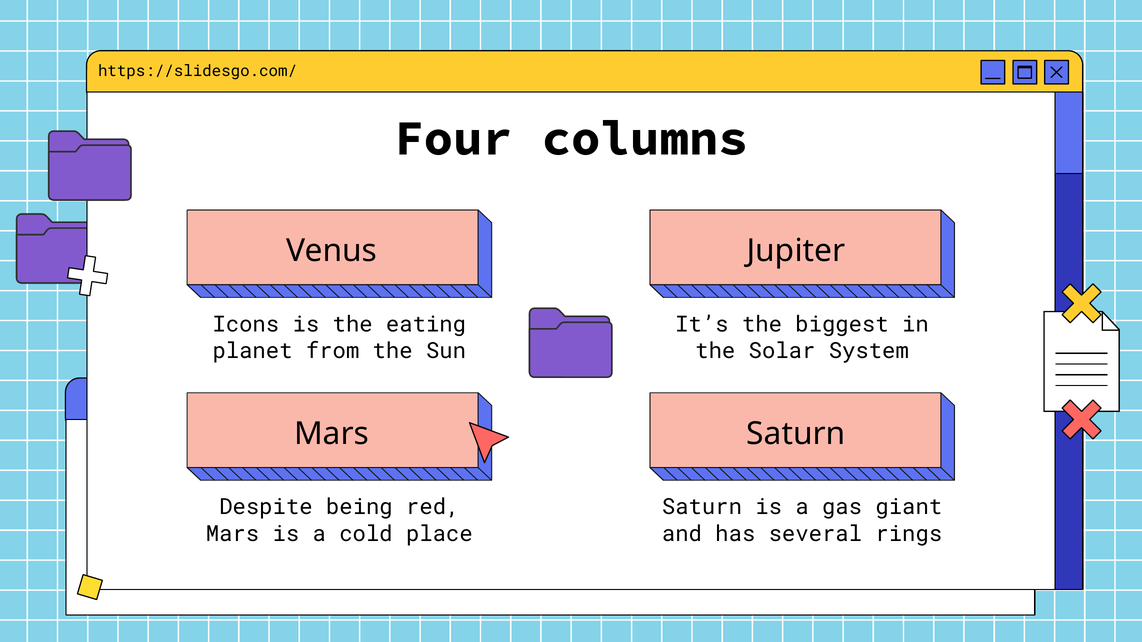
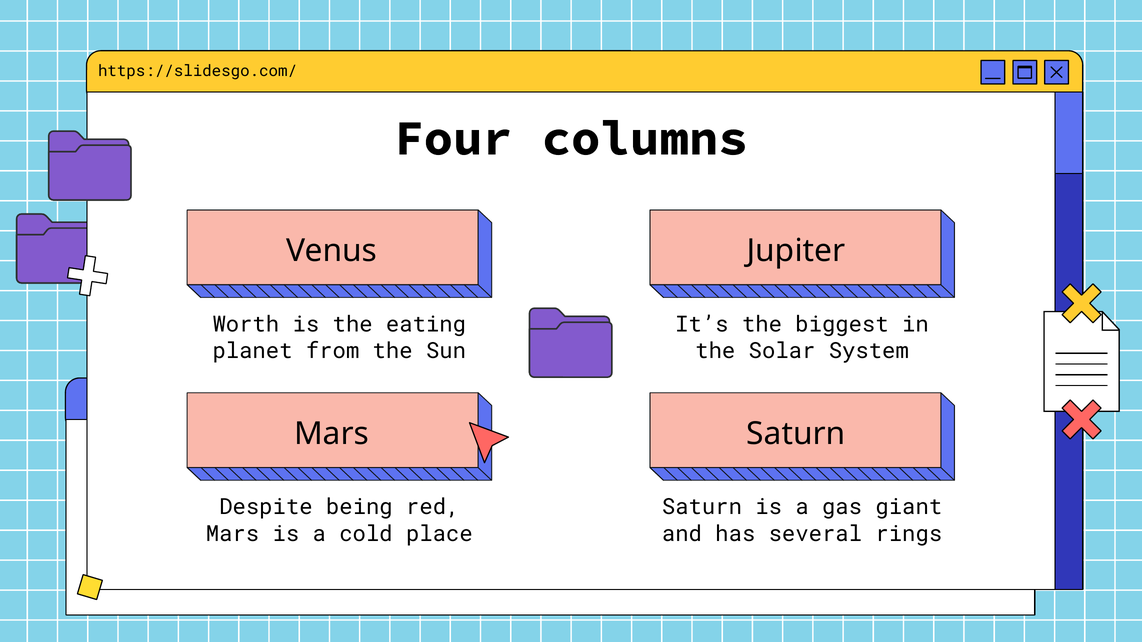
Icons: Icons -> Worth
